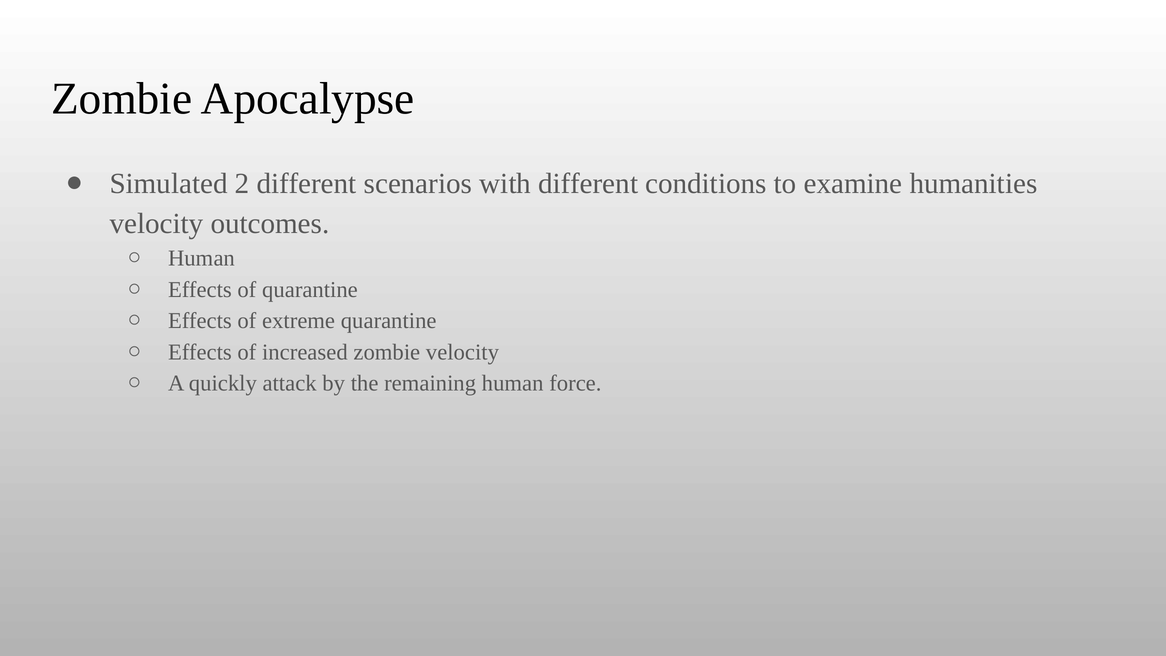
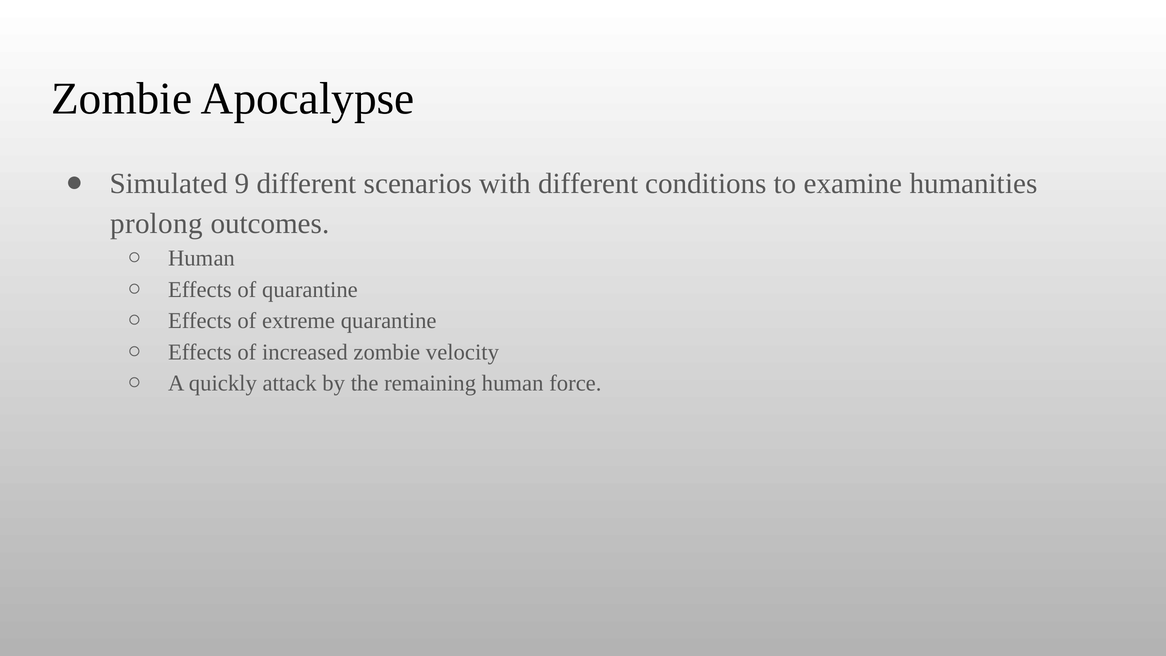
2: 2 -> 9
velocity at (157, 224): velocity -> prolong
